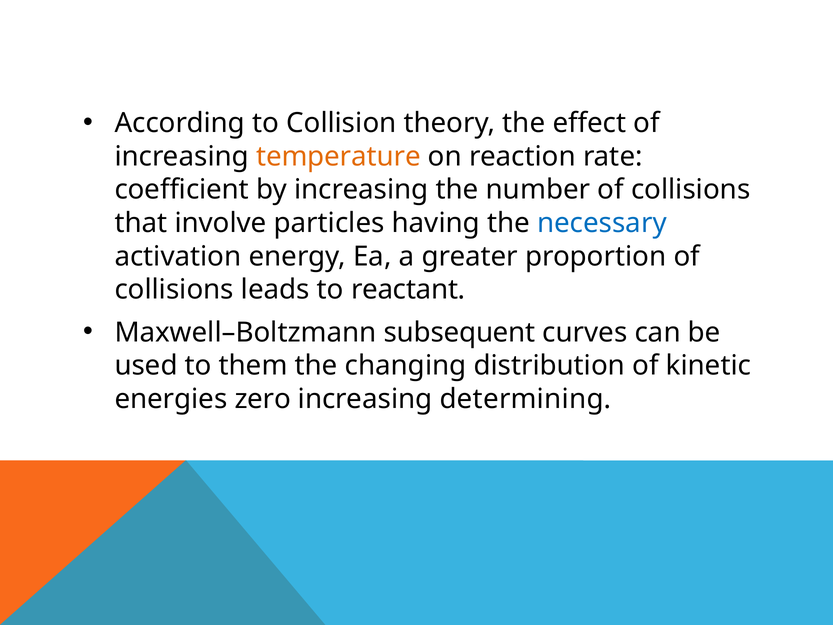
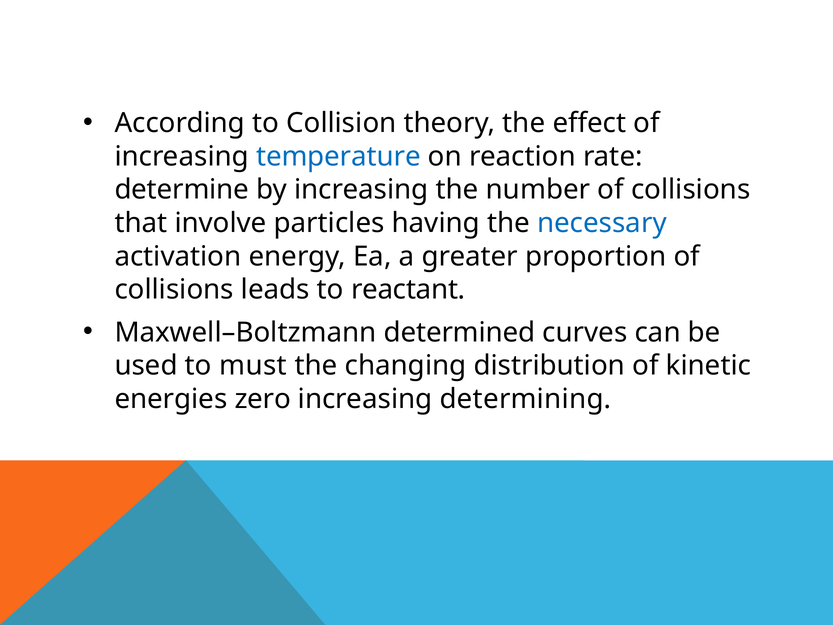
temperature colour: orange -> blue
coefficient: coefficient -> determine
subsequent: subsequent -> determined
them: them -> must
